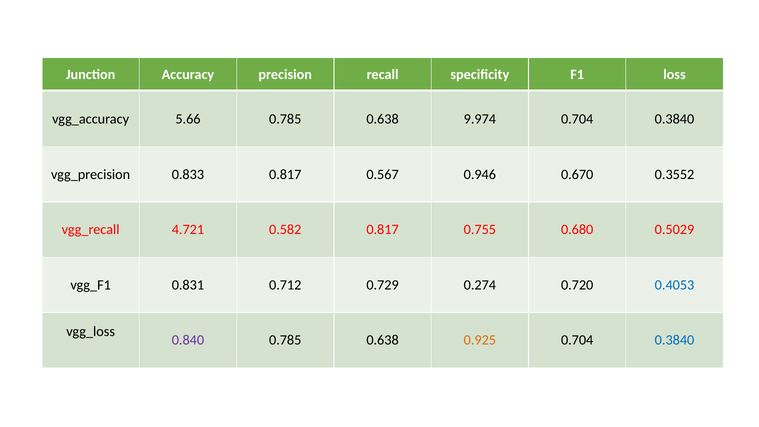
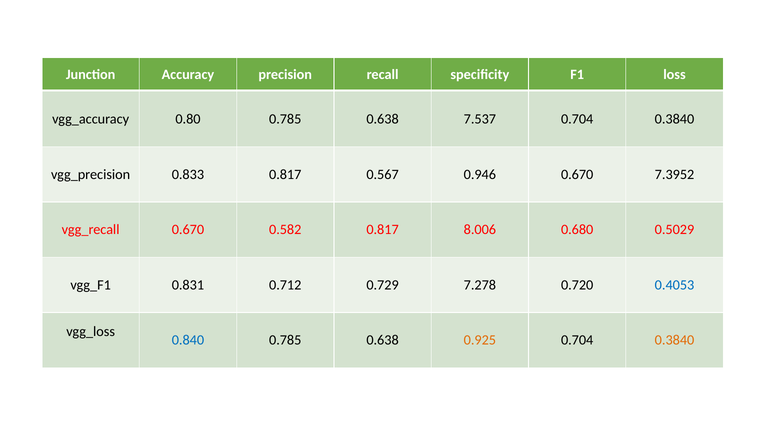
5.66: 5.66 -> 0.80
9.974: 9.974 -> 7.537
0.3552: 0.3552 -> 7.3952
4.721 at (188, 230): 4.721 -> 0.670
0.755: 0.755 -> 8.006
0.274: 0.274 -> 7.278
0.840 colour: purple -> blue
0.3840 at (675, 340) colour: blue -> orange
